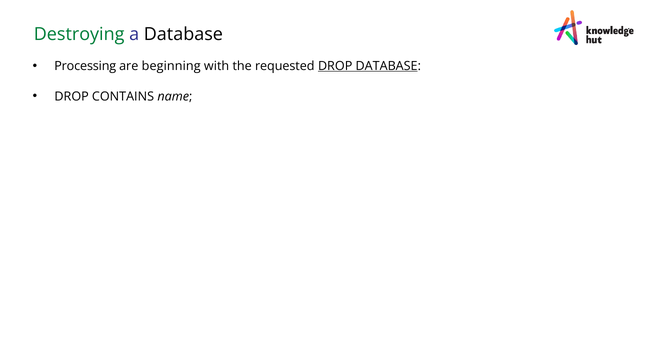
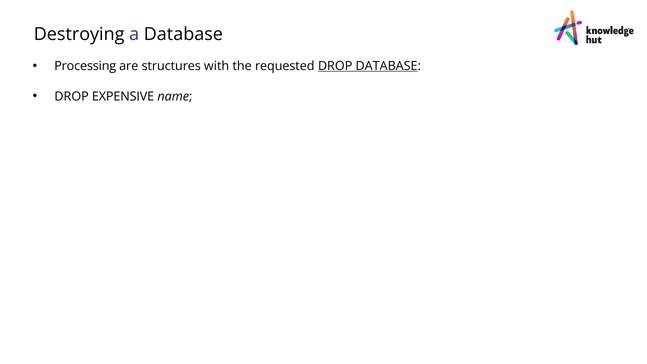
Destroying colour: green -> black
beginning: beginning -> structures
CONTAINS: CONTAINS -> EXPENSIVE
